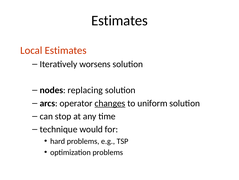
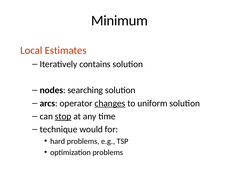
Estimates at (120, 21): Estimates -> Minimum
worsens: worsens -> contains
replacing: replacing -> searching
stop underline: none -> present
